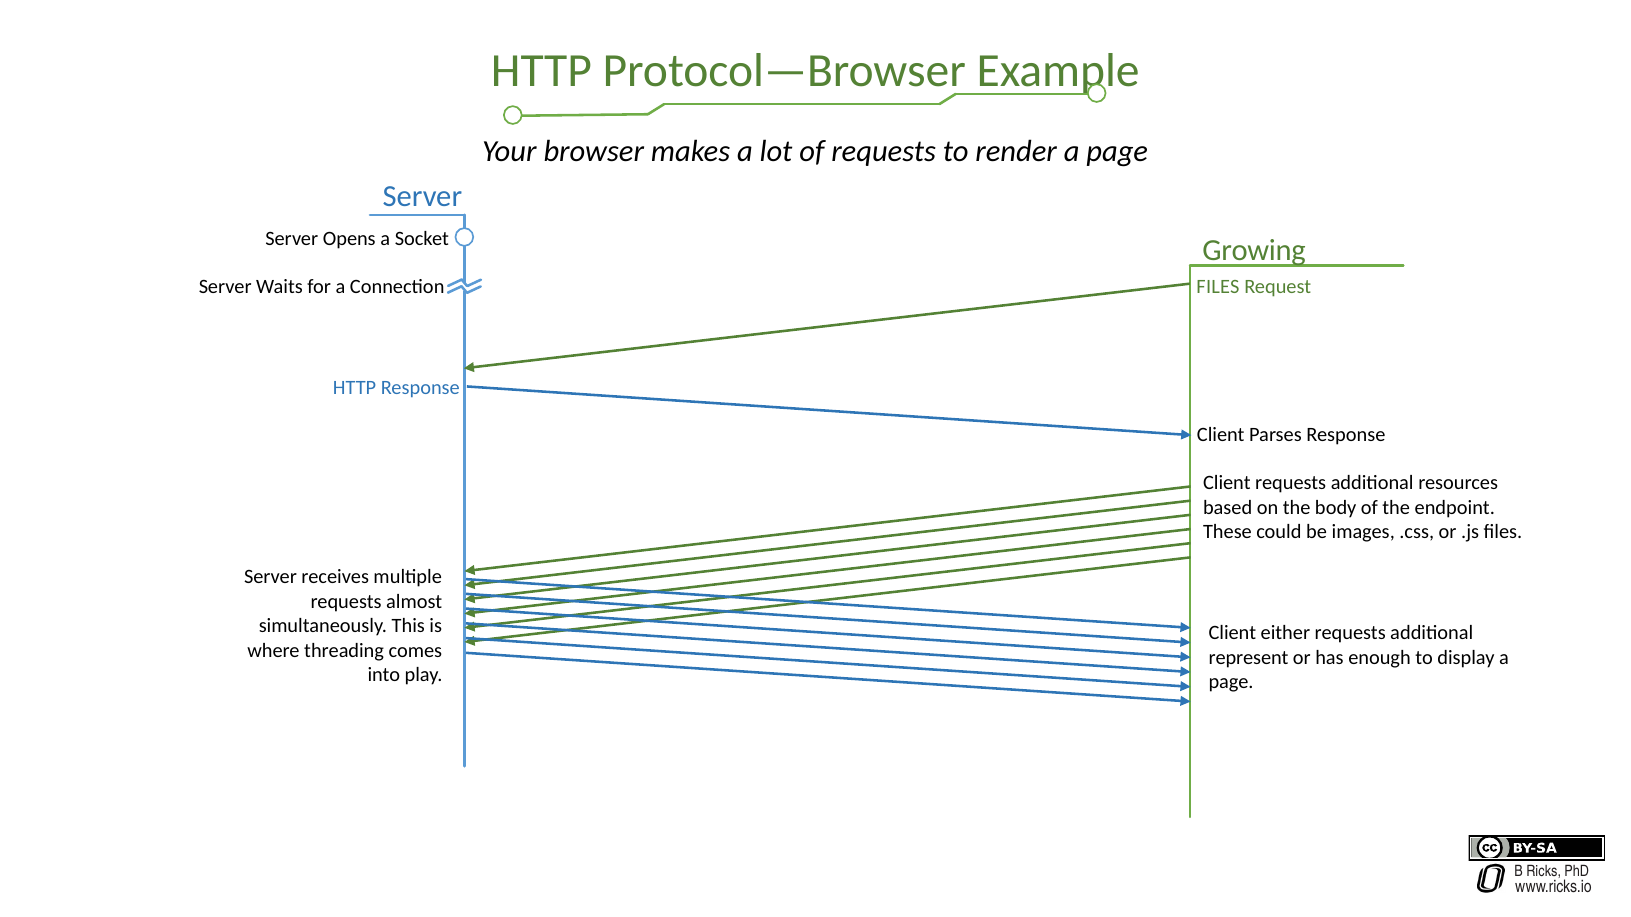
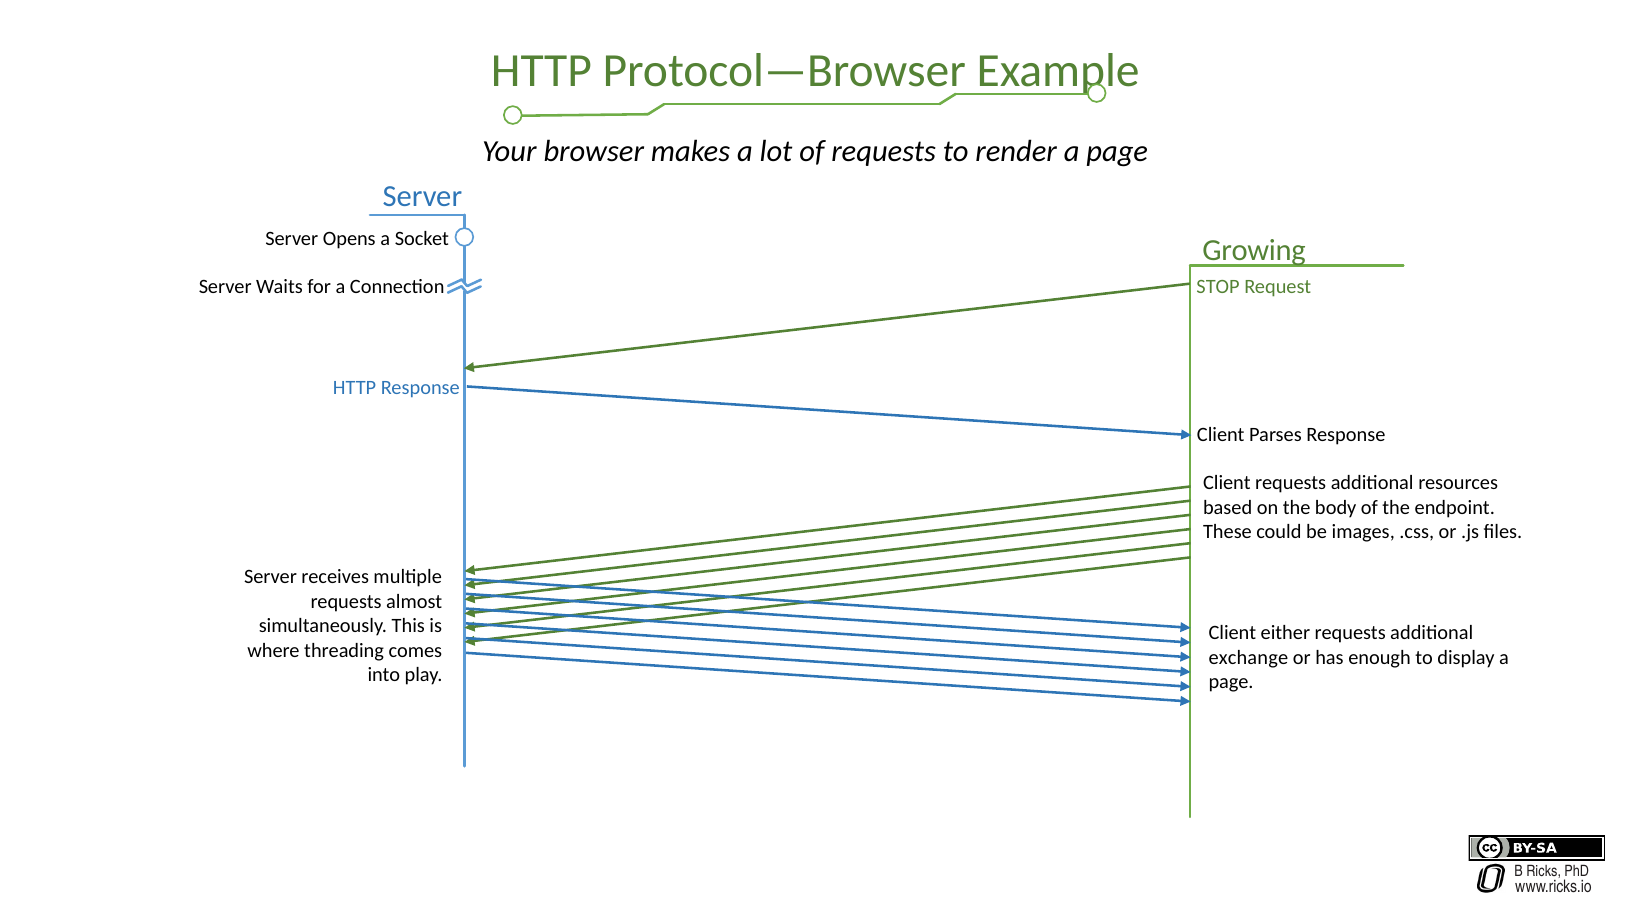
Connection FILES: FILES -> STOP
represent: represent -> exchange
